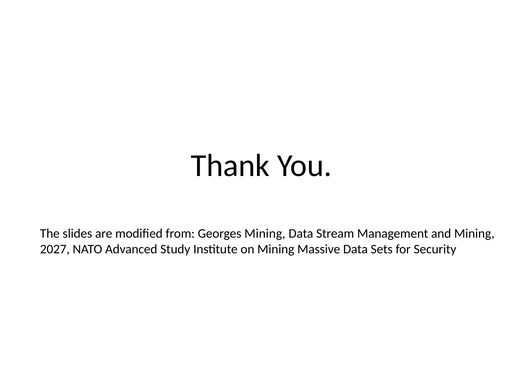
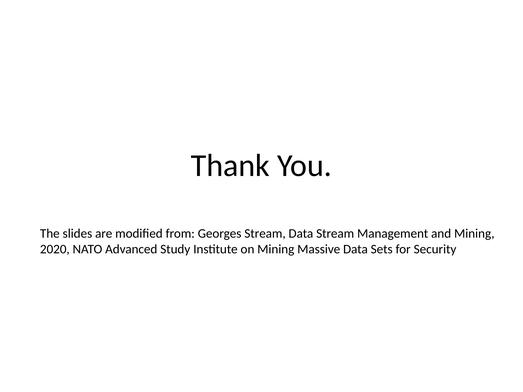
Georges Mining: Mining -> Stream
2027: 2027 -> 2020
